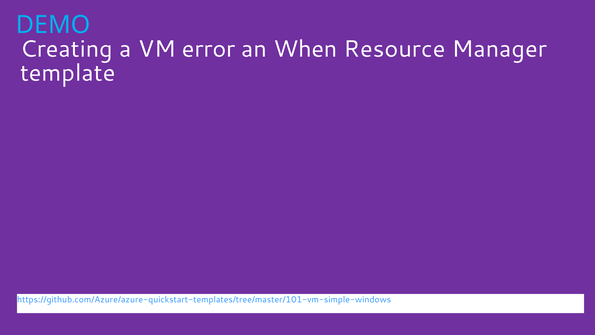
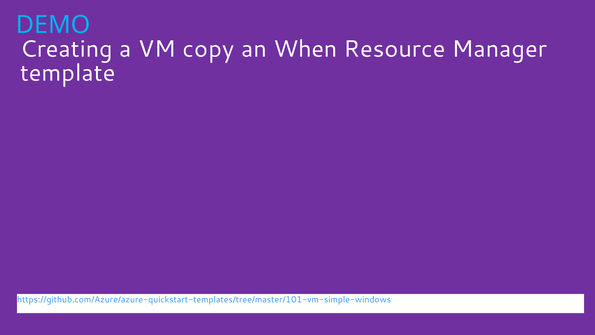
error: error -> copy
